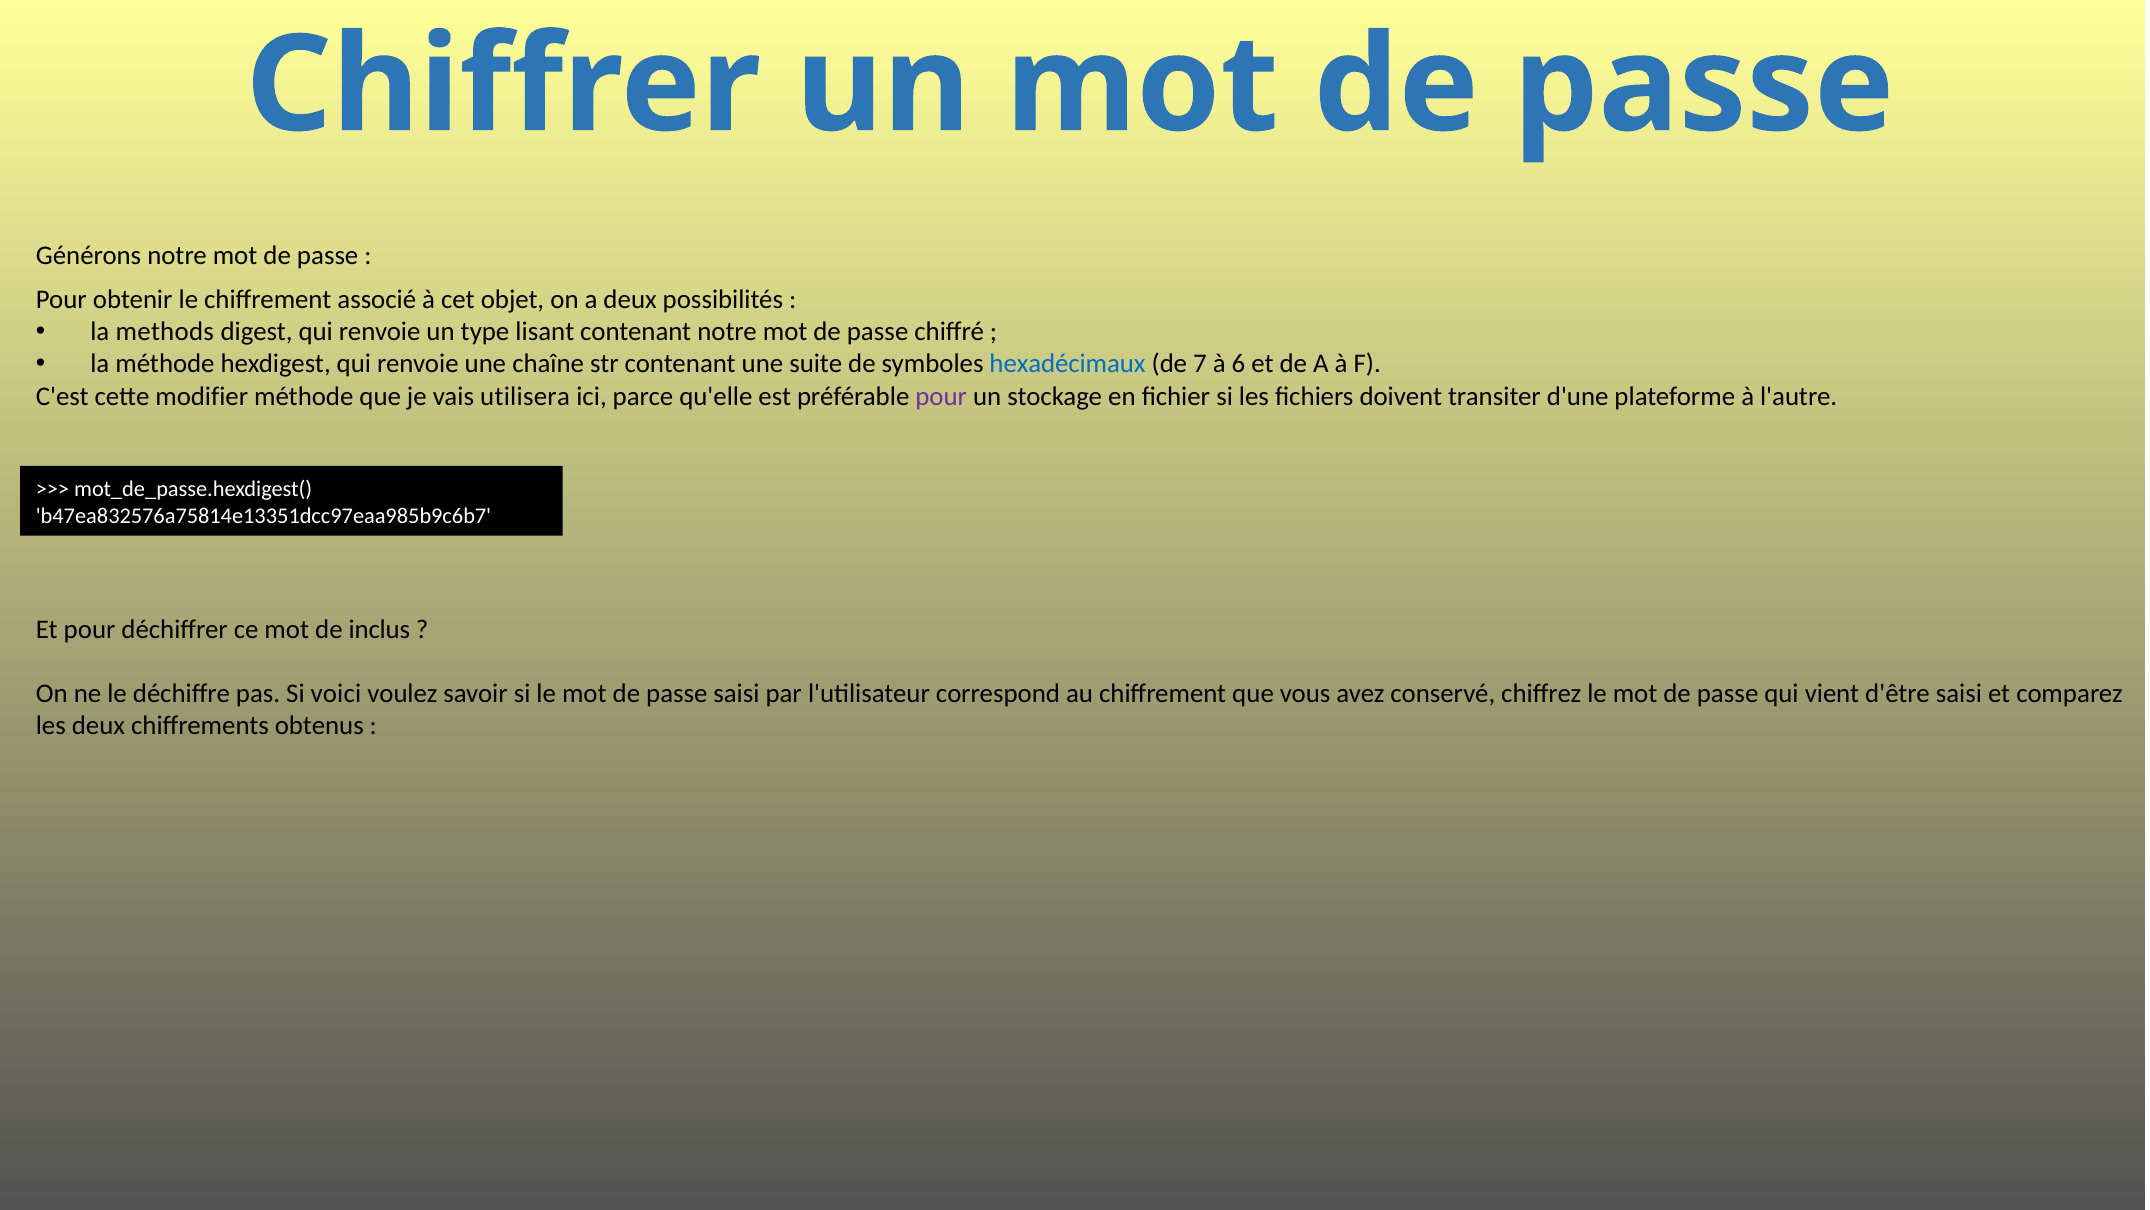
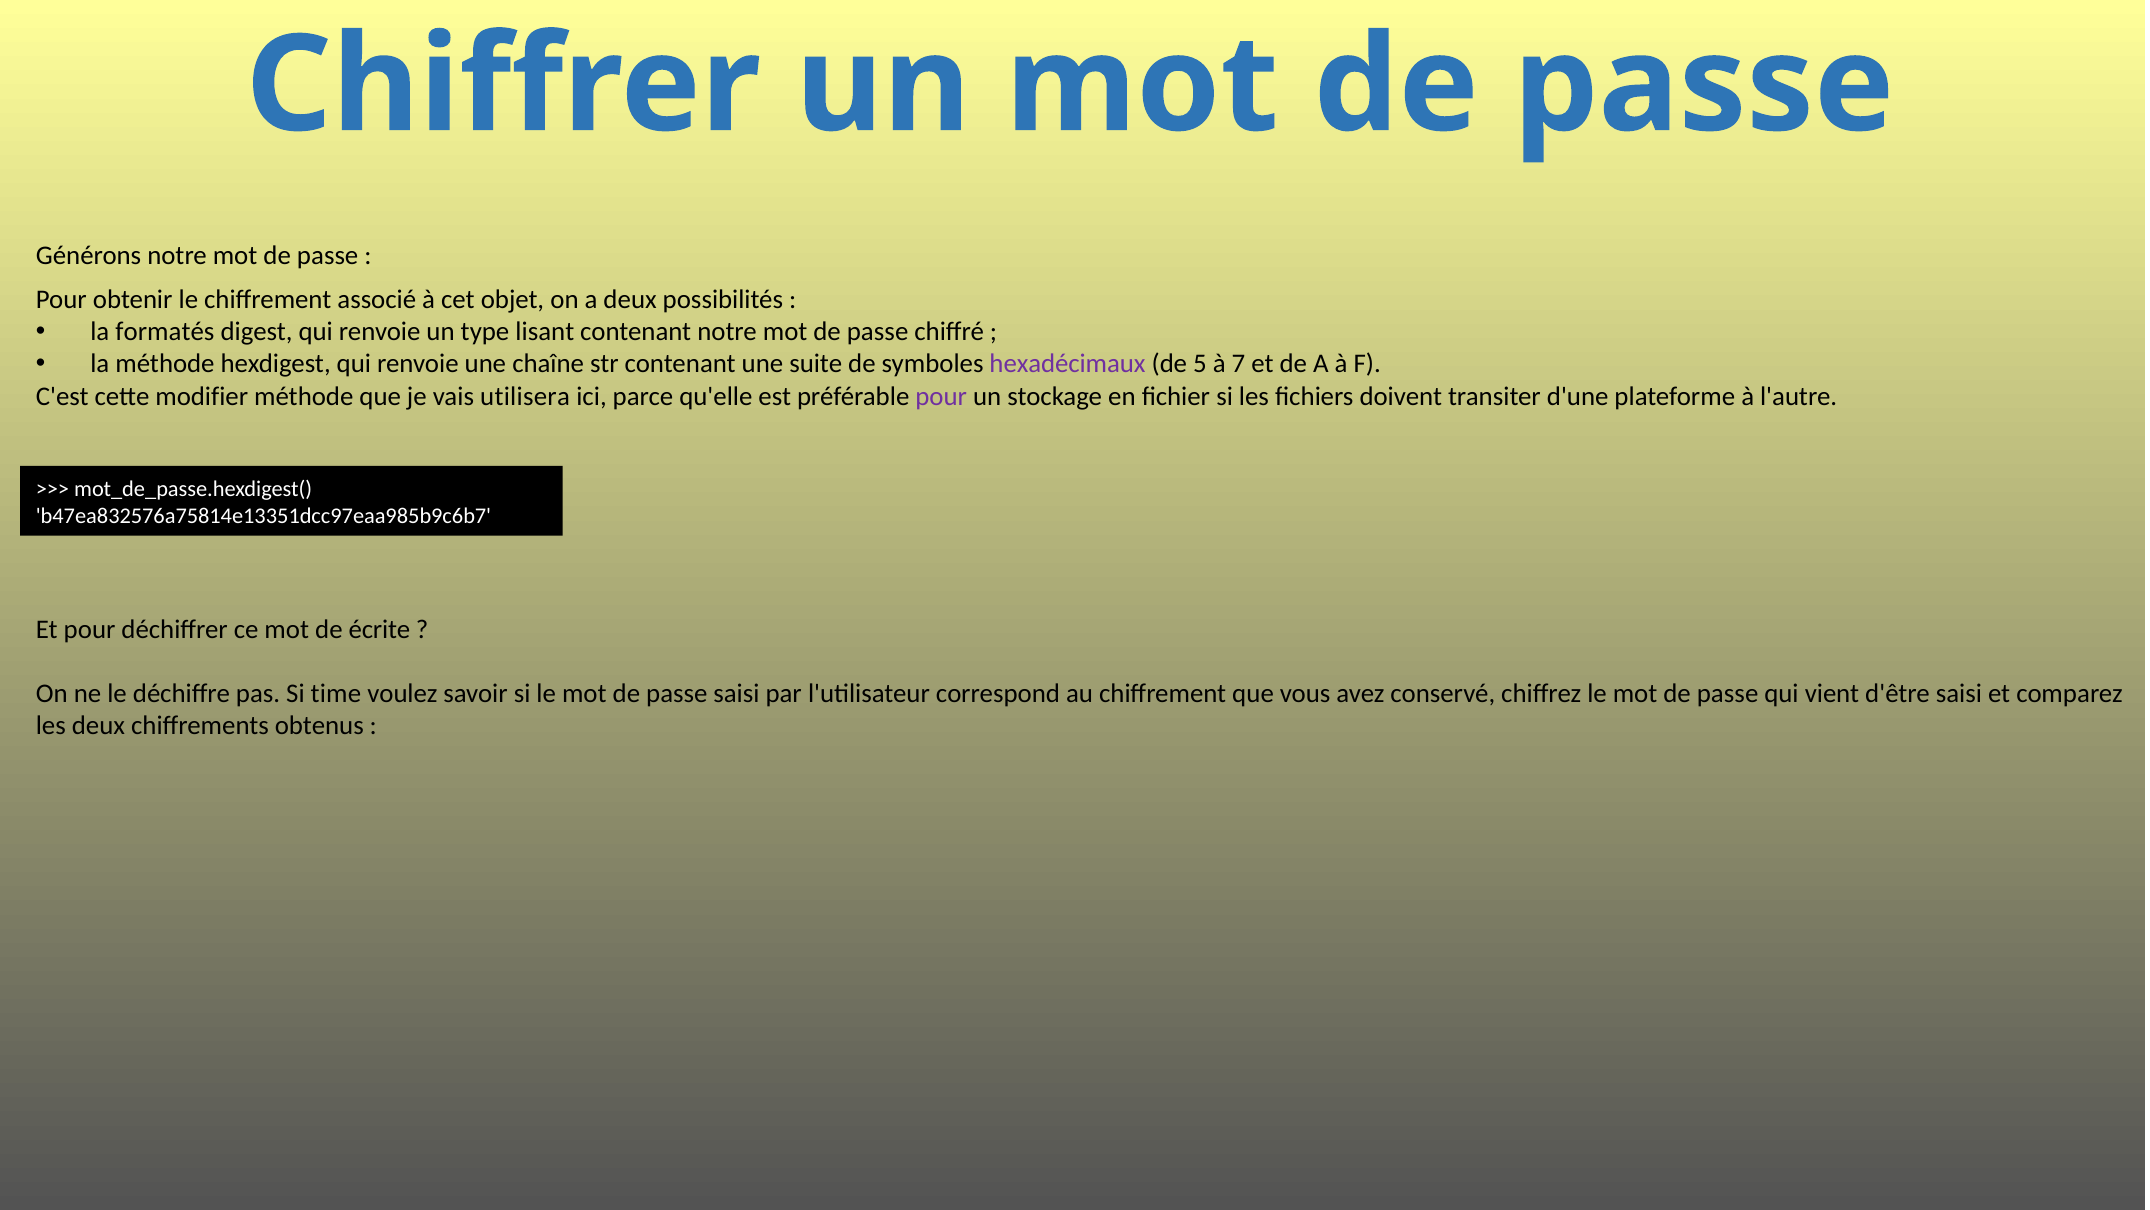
methods: methods -> formatés
hexadécimaux colour: blue -> purple
7: 7 -> 5
6: 6 -> 7
inclus: inclus -> écrite
voici: voici -> time
